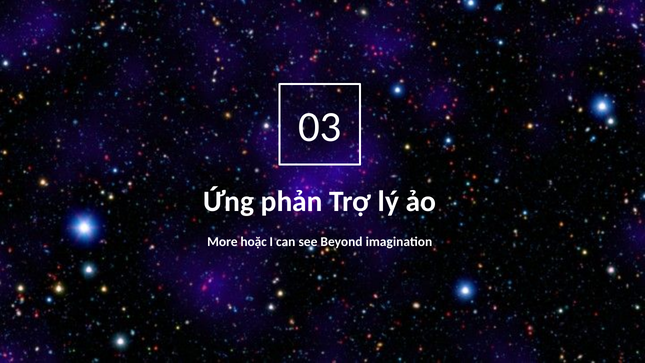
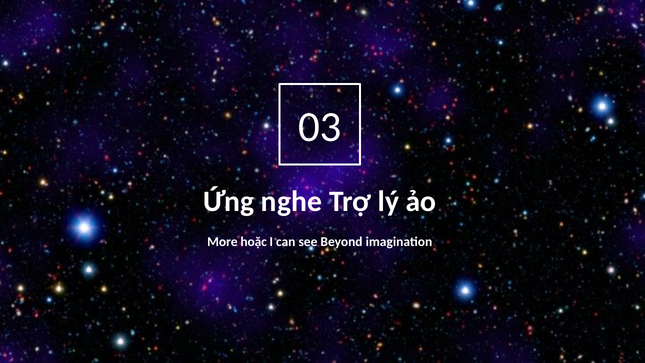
phản: phản -> nghe
